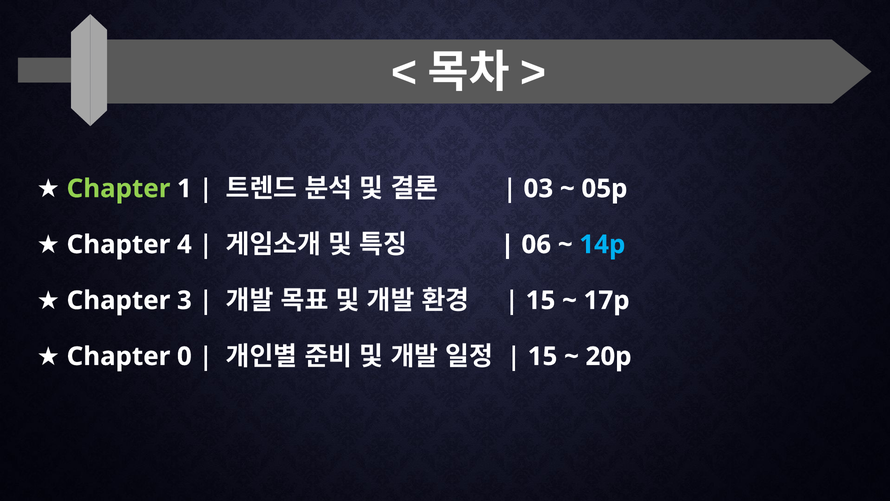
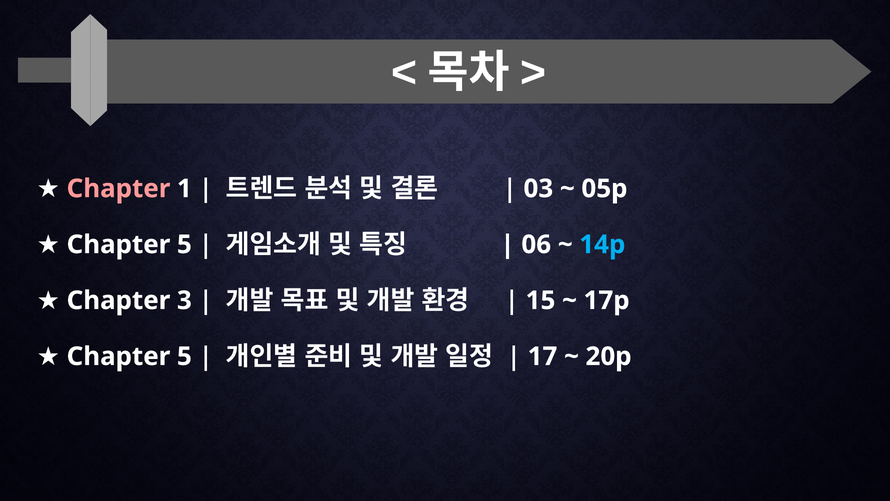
Chapter at (118, 189) colour: light green -> pink
4 at (184, 244): 4 -> 5
0 at (184, 356): 0 -> 5
15 at (542, 356): 15 -> 17
